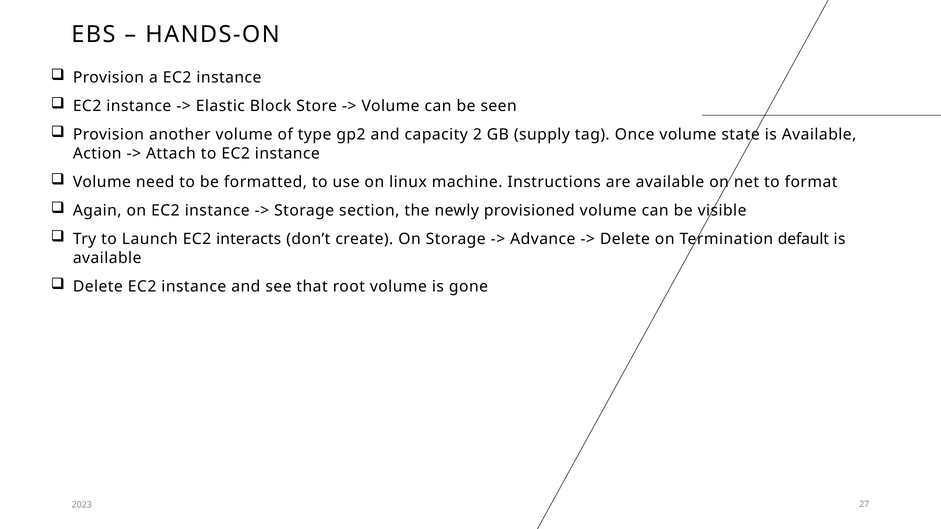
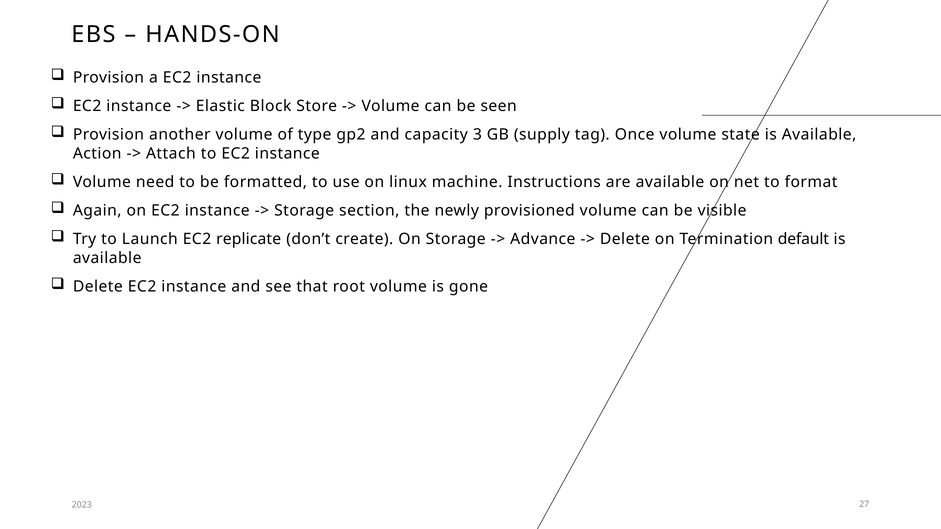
2: 2 -> 3
interacts: interacts -> replicate
